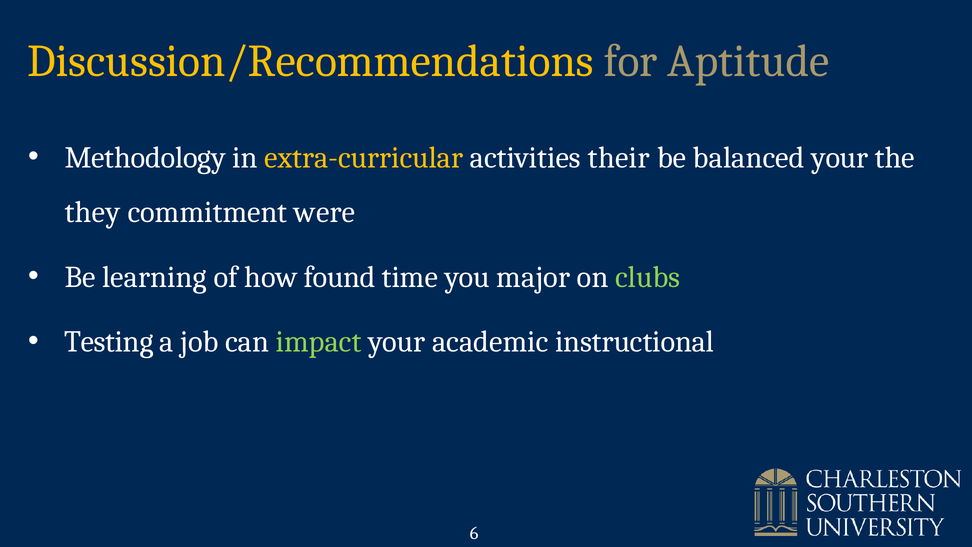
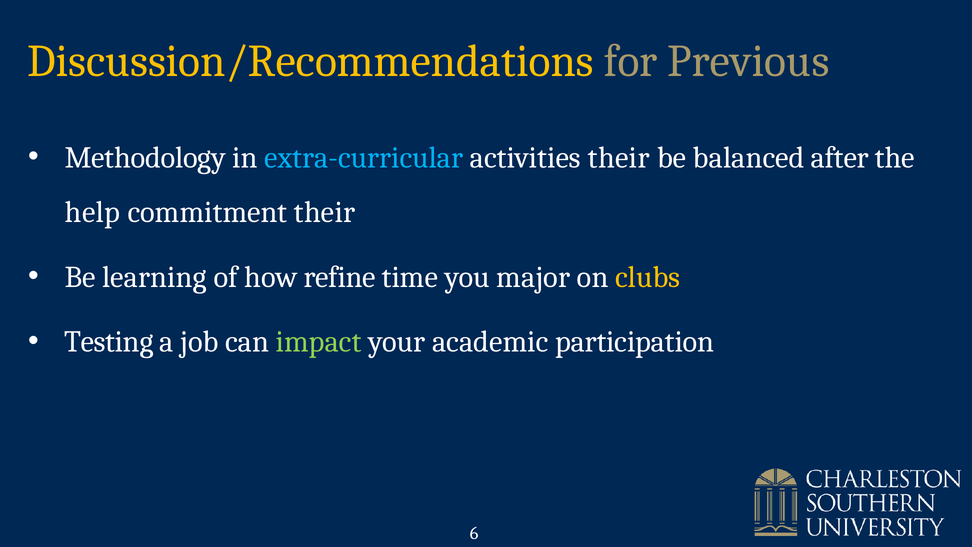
Aptitude: Aptitude -> Previous
extra-curricular colour: yellow -> light blue
balanced your: your -> after
they: they -> help
commitment were: were -> their
found: found -> refine
clubs colour: light green -> yellow
instructional: instructional -> participation
